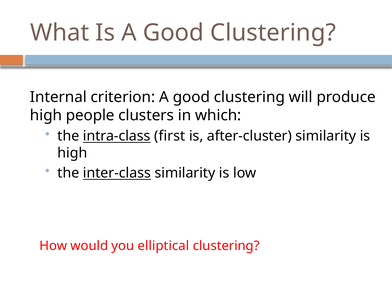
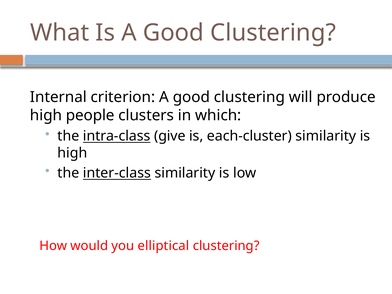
first: first -> give
after-cluster: after-cluster -> each-cluster
